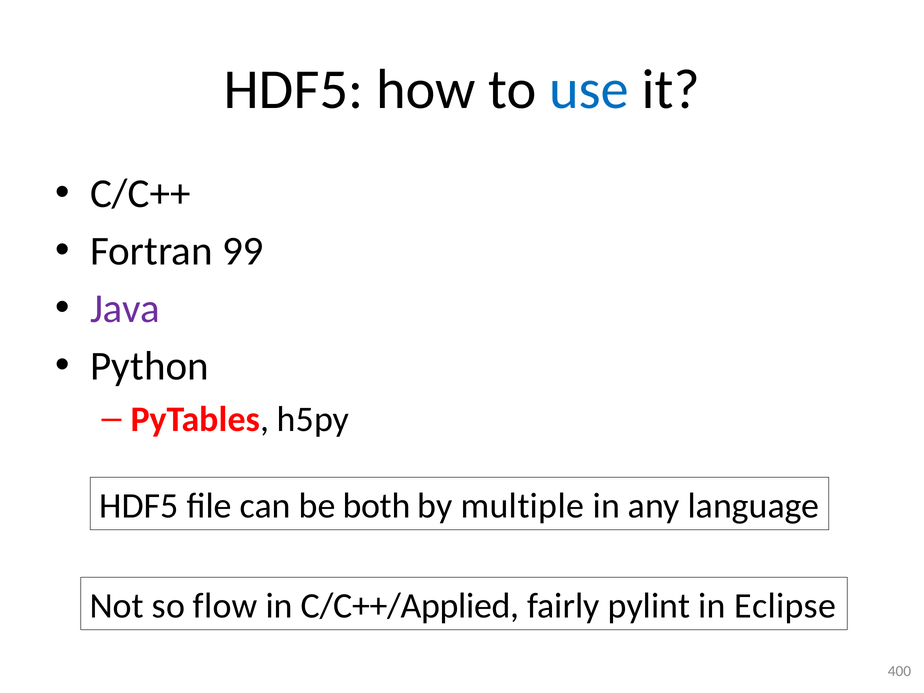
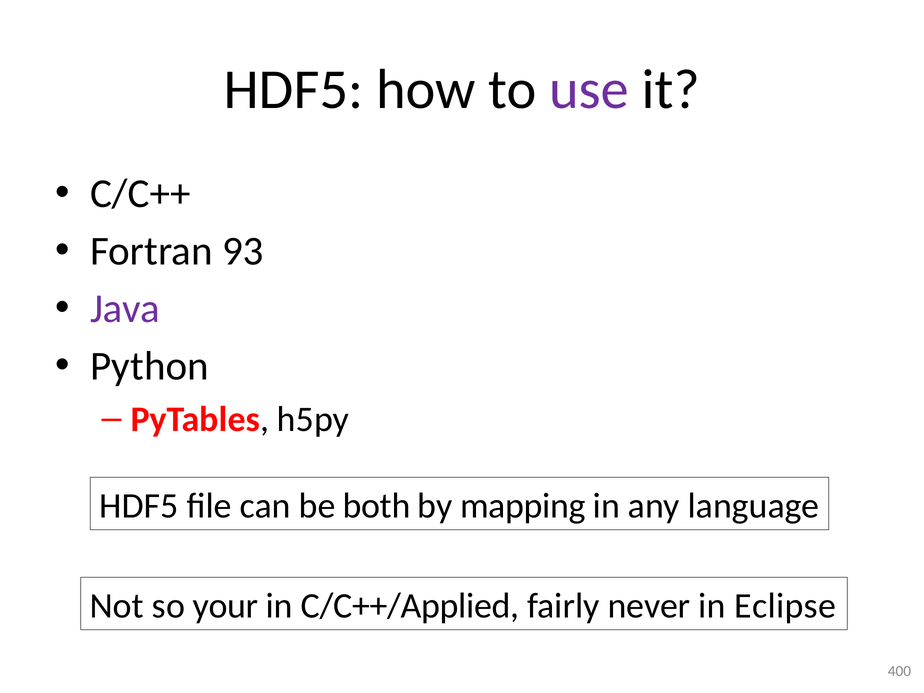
use colour: blue -> purple
99: 99 -> 93
multiple: multiple -> mapping
flow: flow -> your
pylint: pylint -> never
